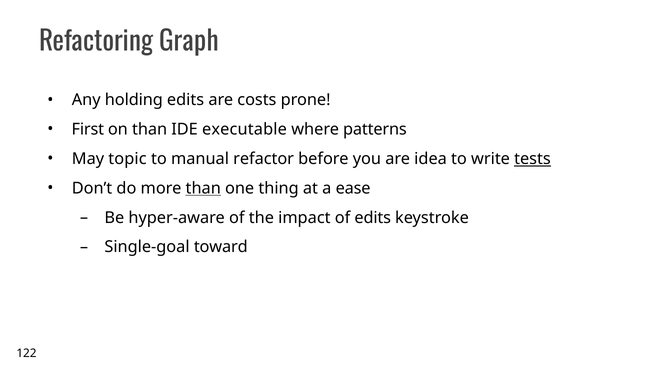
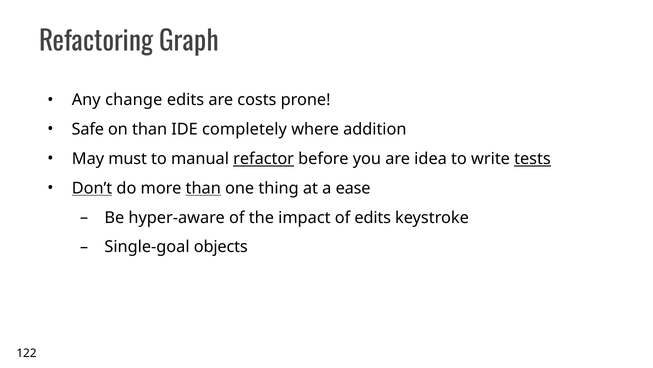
holding: holding -> change
First: First -> Safe
executable: executable -> completely
patterns: patterns -> addition
topic: topic -> must
refactor underline: none -> present
Don’t underline: none -> present
toward: toward -> objects
